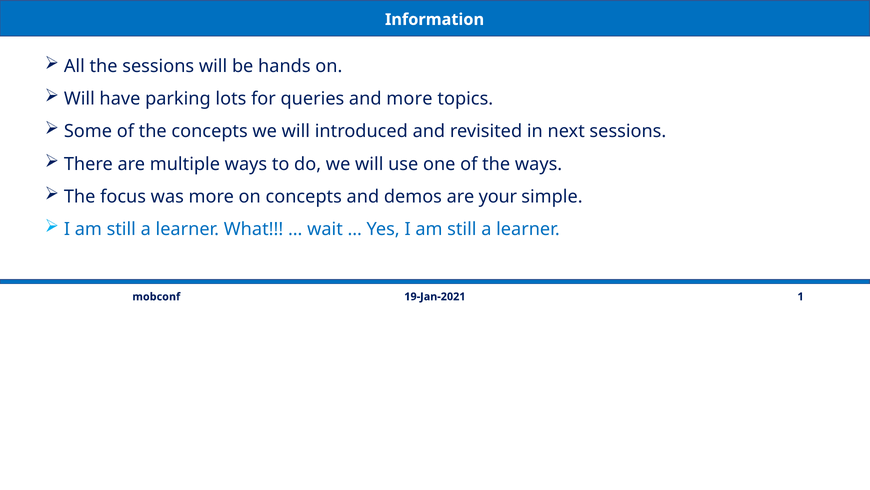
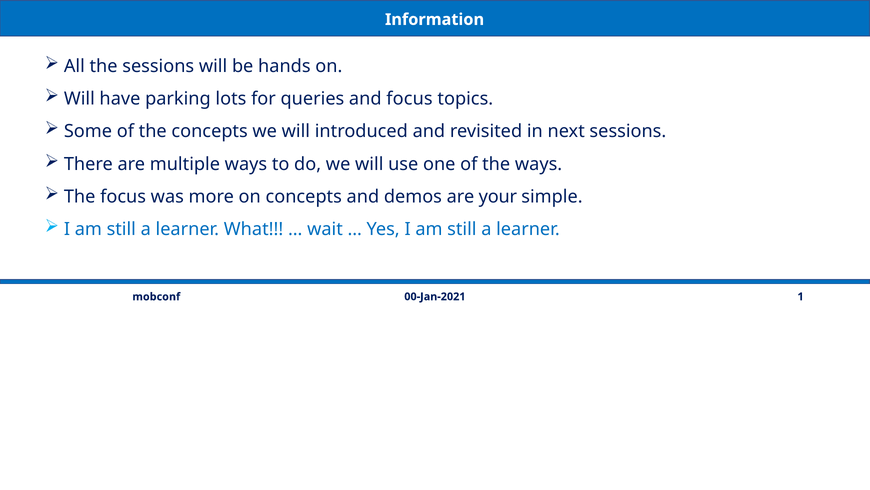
and more: more -> focus
19-Jan-2021: 19-Jan-2021 -> 00-Jan-2021
